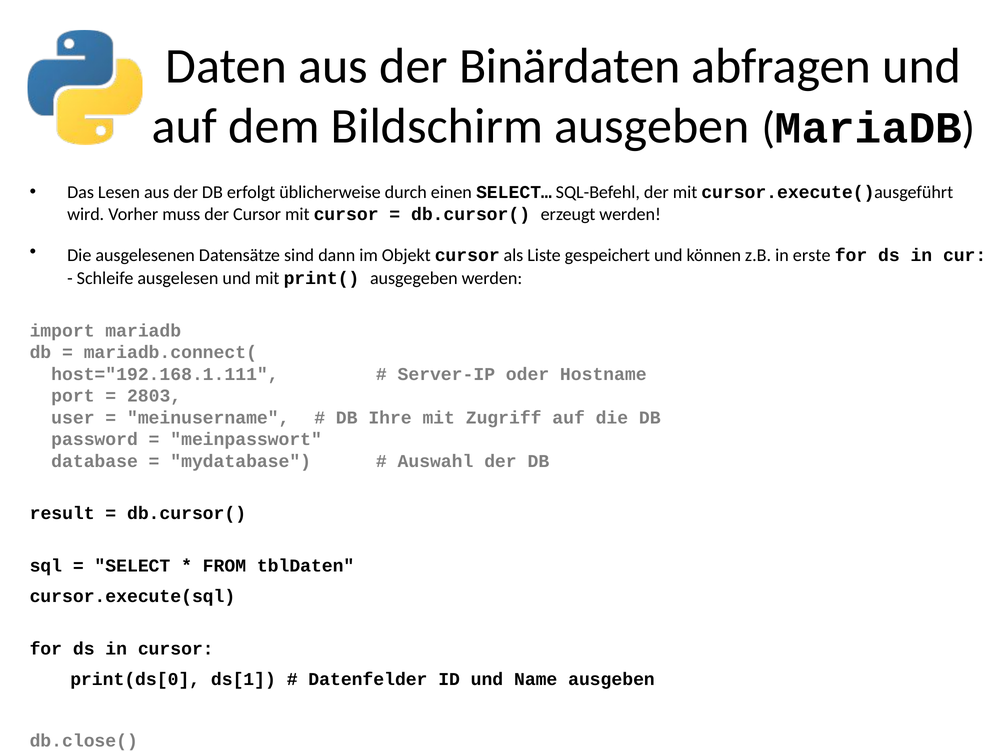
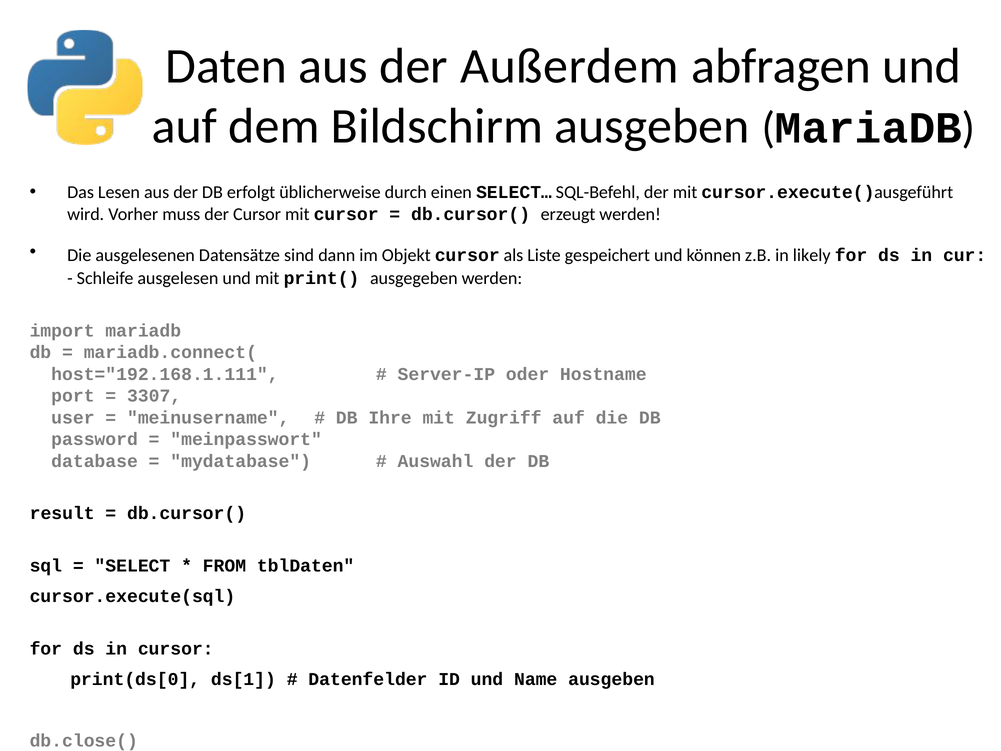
Binärdaten: Binärdaten -> Außerdem
erste: erste -> likely
2803: 2803 -> 3307
